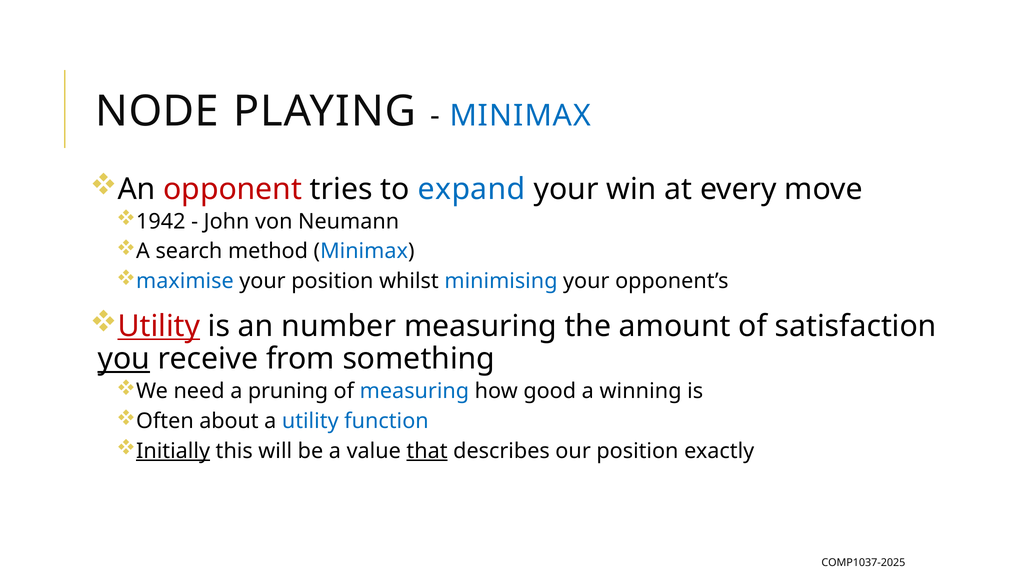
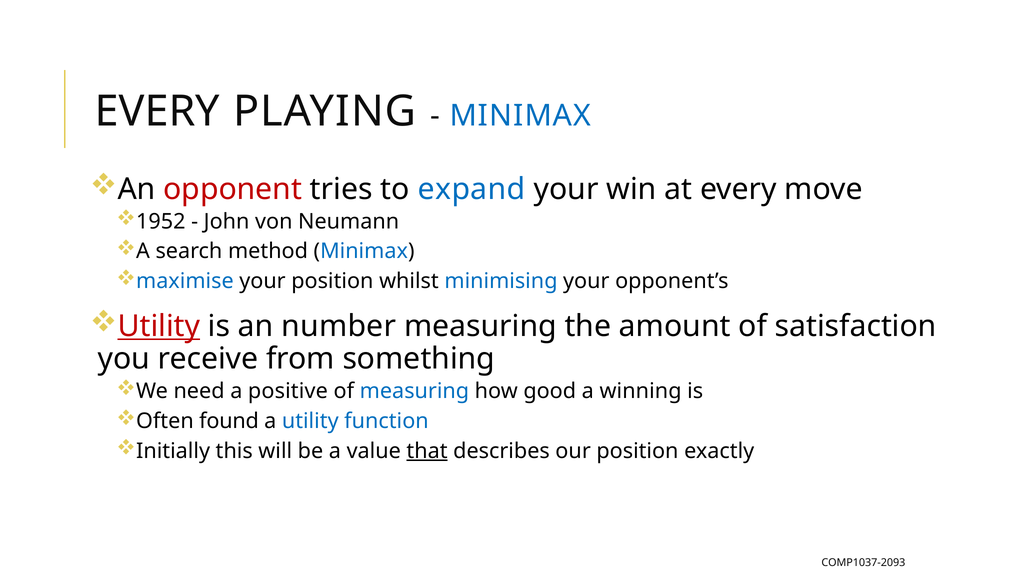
NODE at (157, 112): NODE -> EVERY
1942: 1942 -> 1952
you underline: present -> none
pruning: pruning -> positive
about: about -> found
Initially underline: present -> none
COMP1037-2025: COMP1037-2025 -> COMP1037-2093
